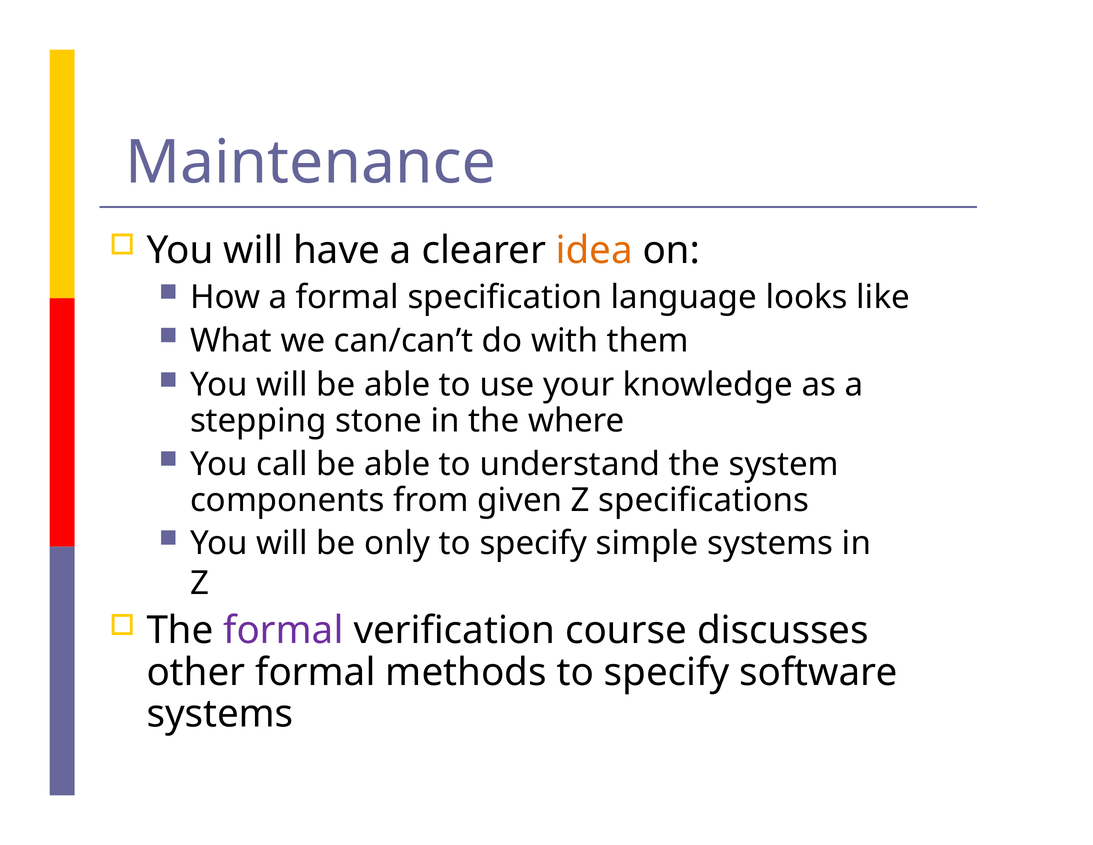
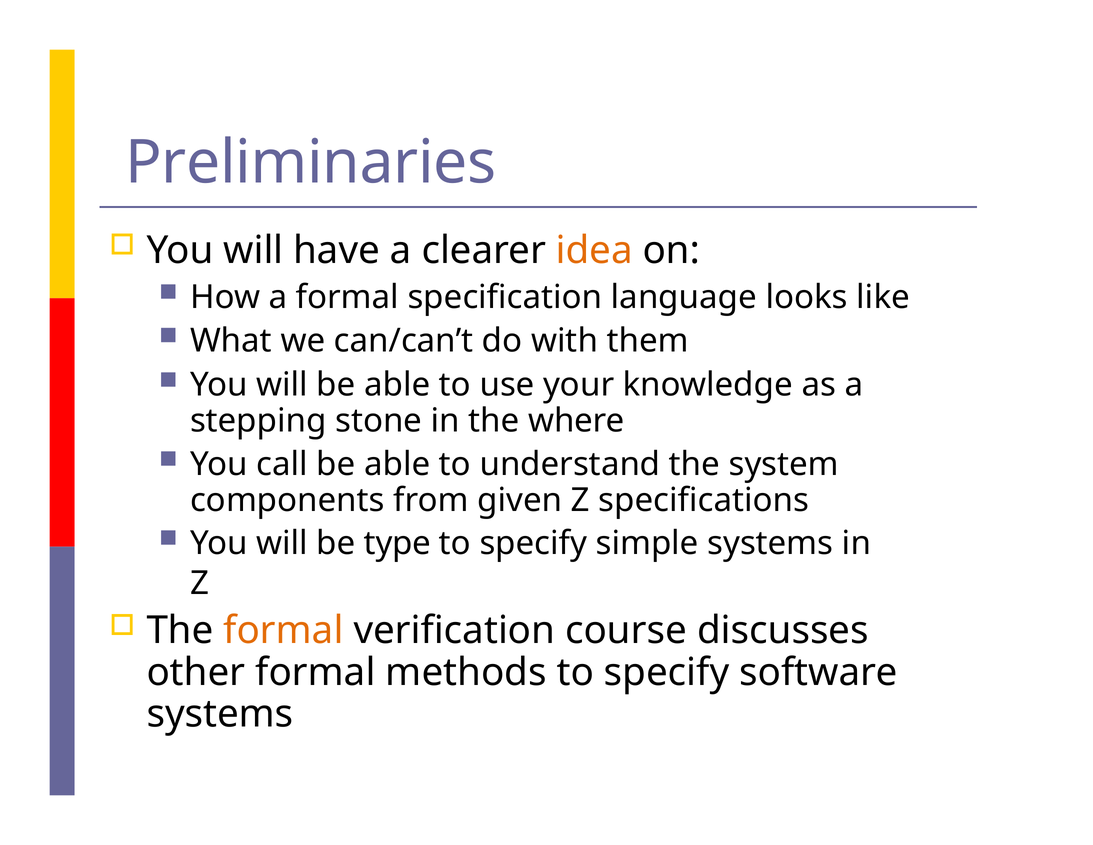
Maintenance: Maintenance -> Preliminaries
only: only -> type
formal at (283, 630) colour: purple -> orange
